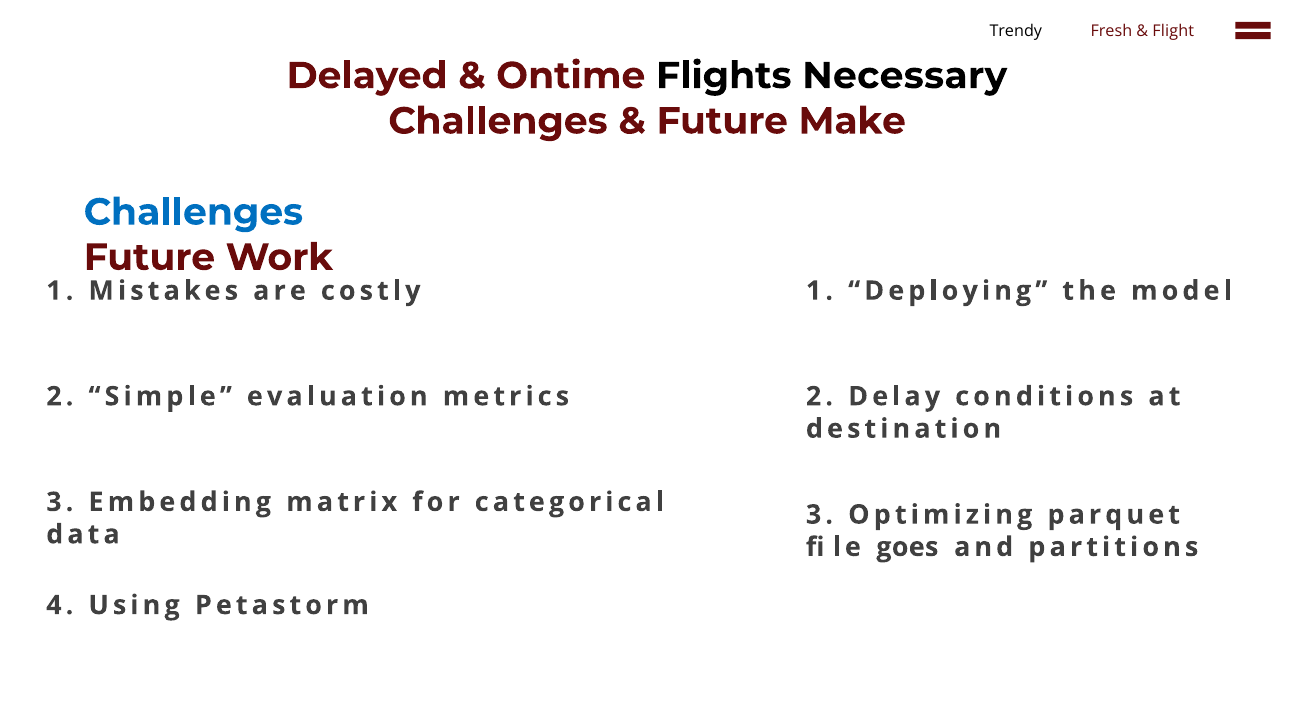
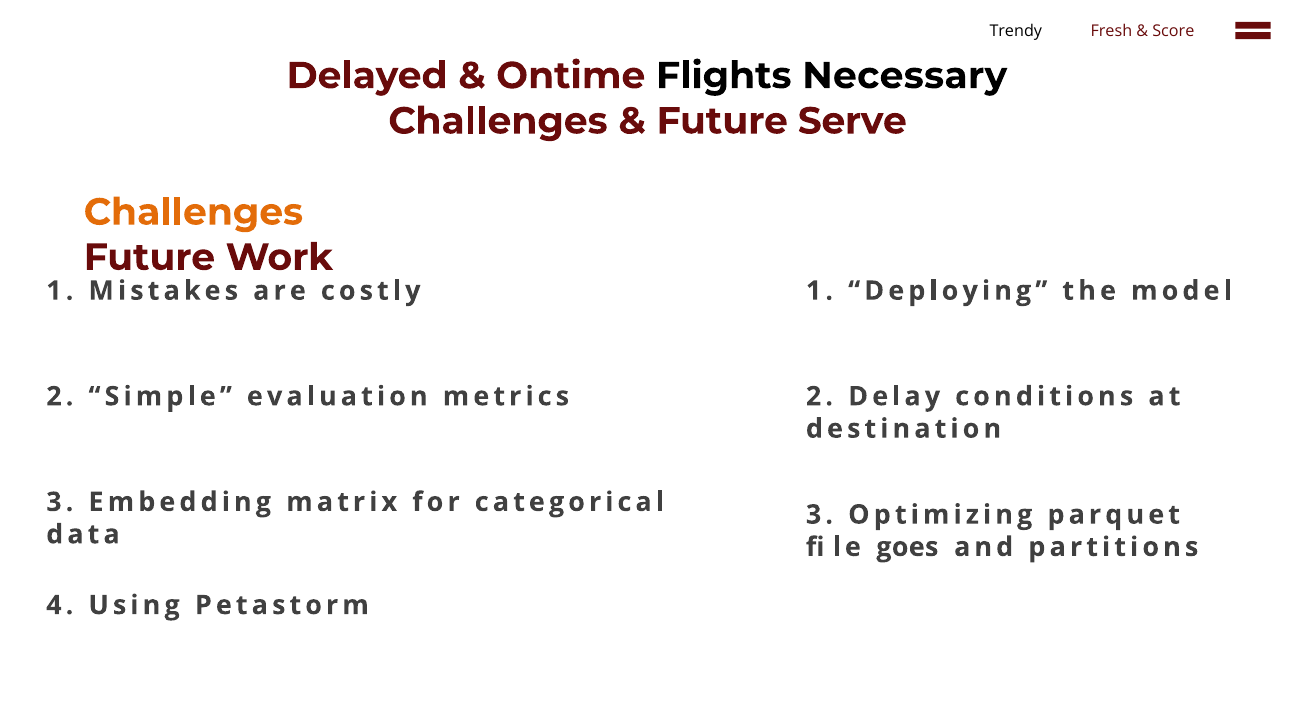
Flight: Flight -> Score
Make: Make -> Serve
Challenges at (193, 212) colour: blue -> orange
